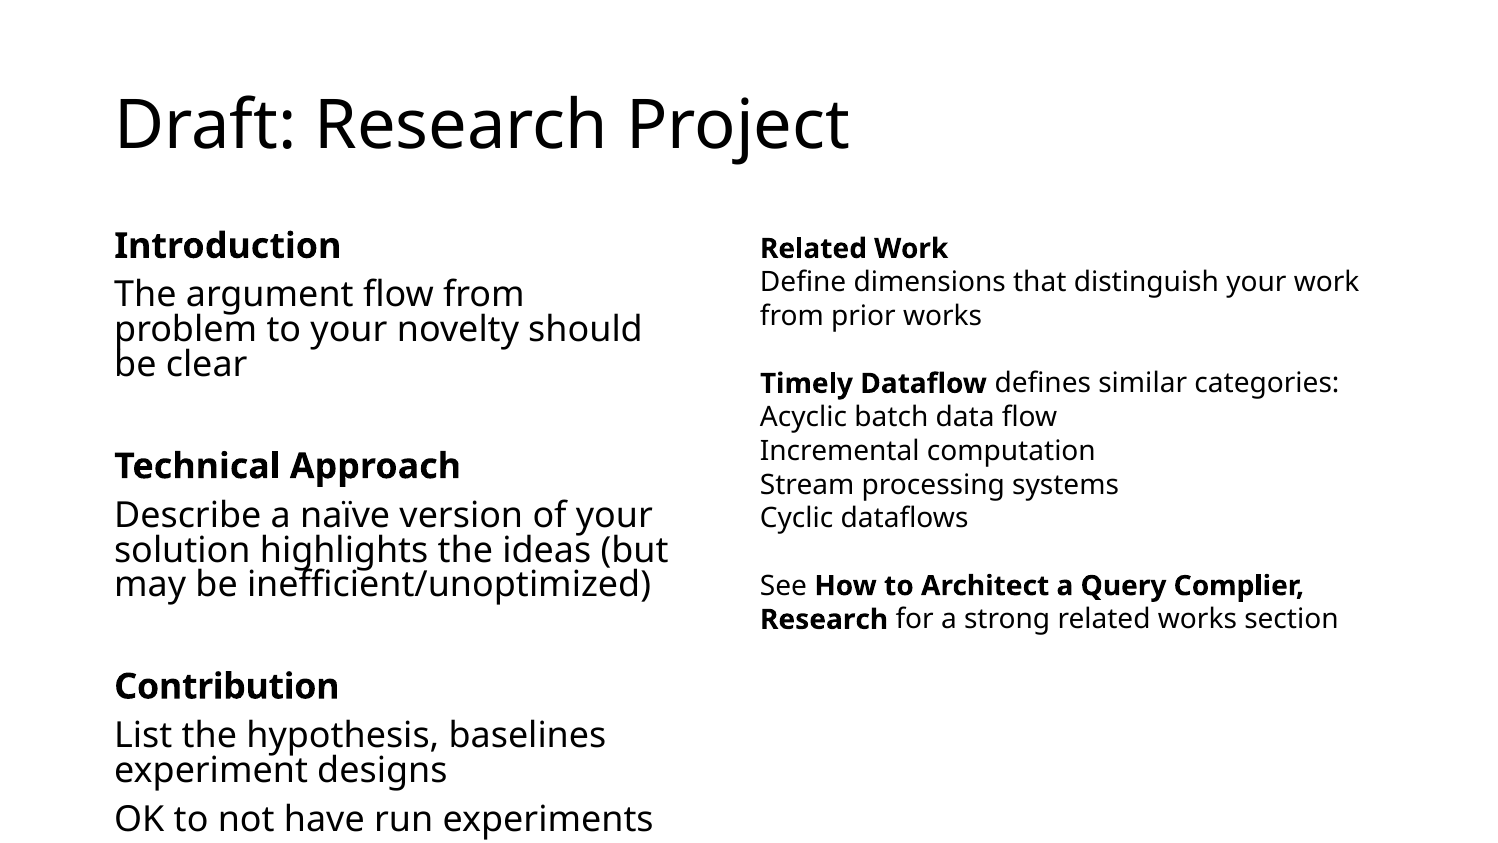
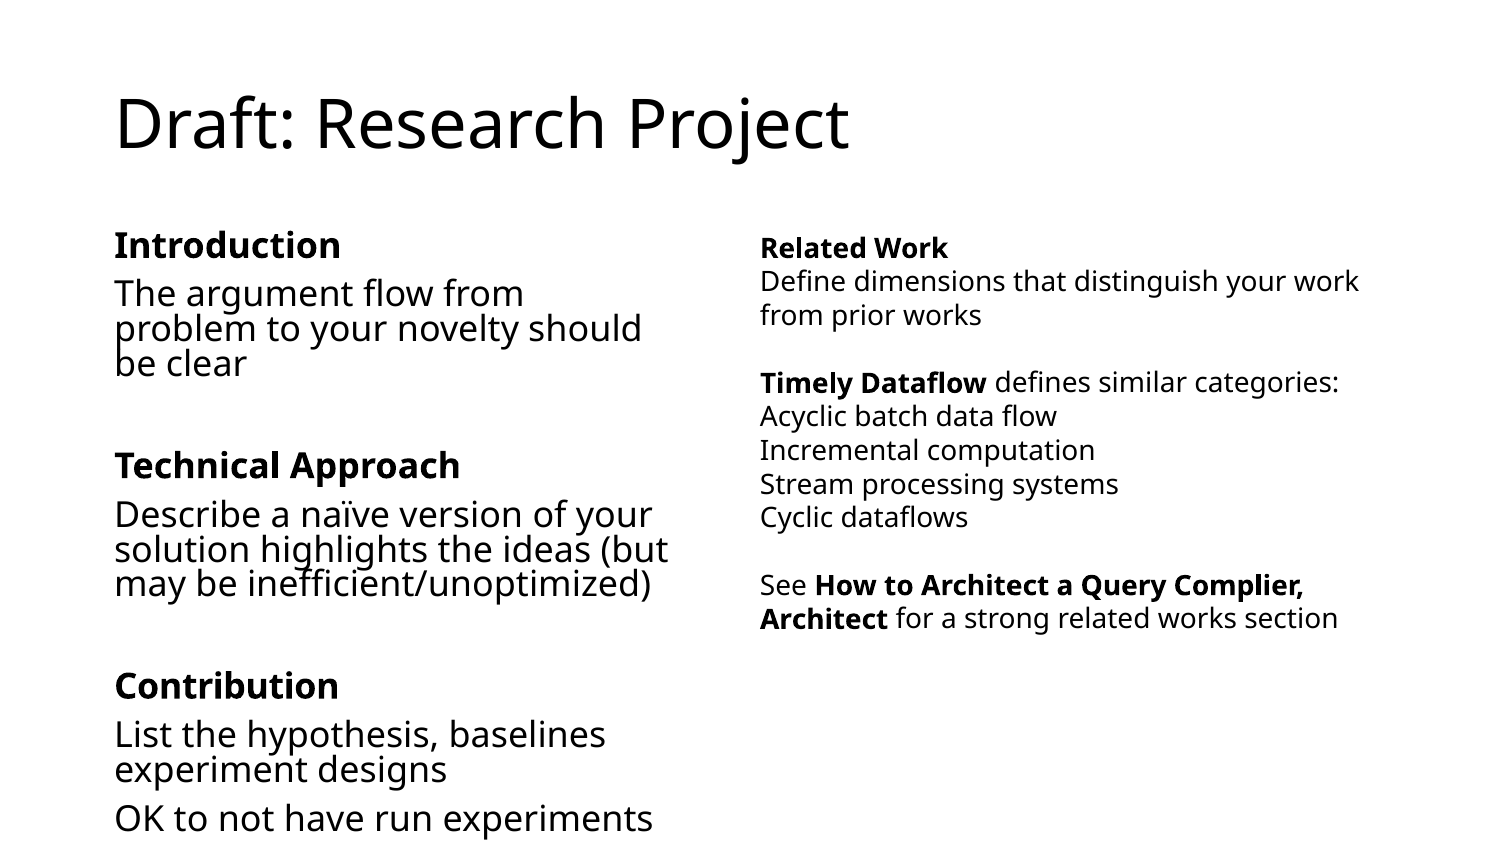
Research at (824, 619): Research -> Architect
